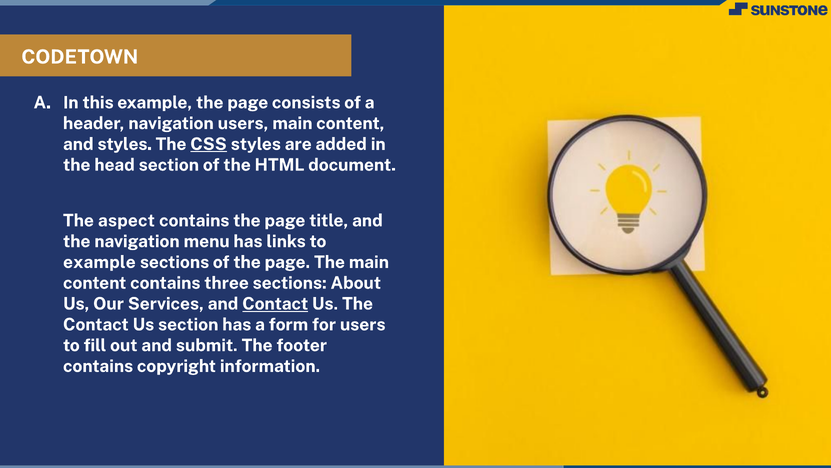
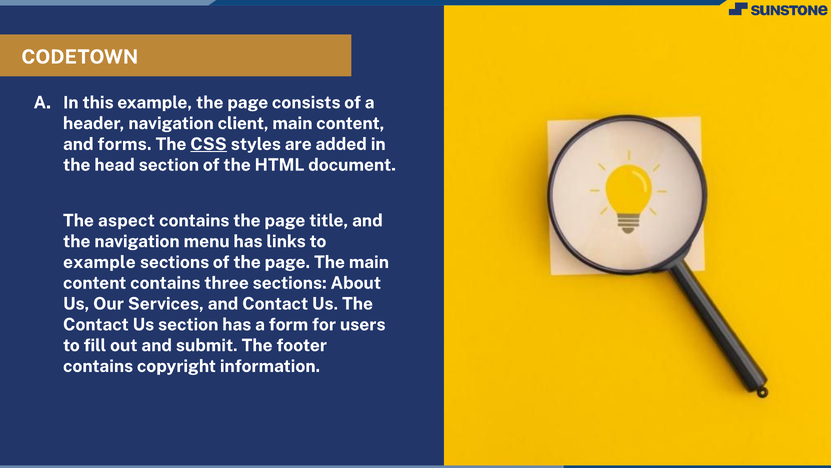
navigation users: users -> client
and styles: styles -> forms
Contact at (275, 303) underline: present -> none
